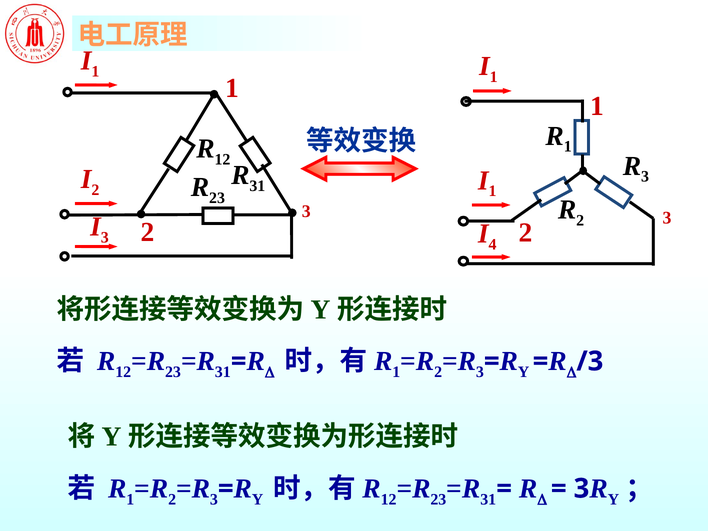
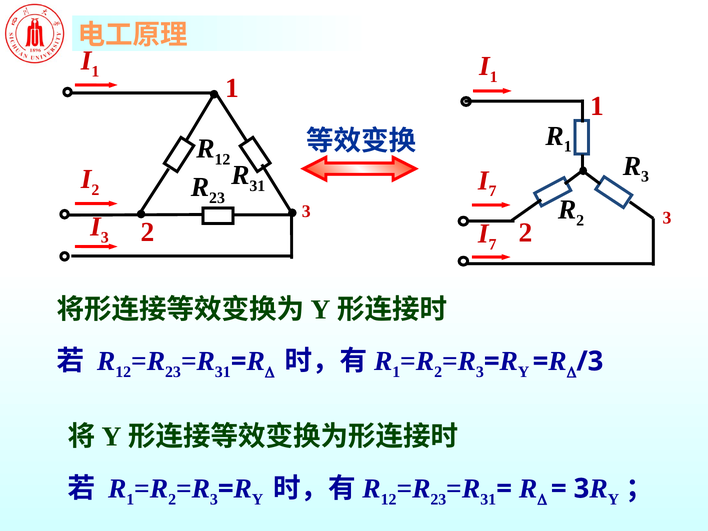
1 at (493, 191): 1 -> 7
4 at (493, 244): 4 -> 7
